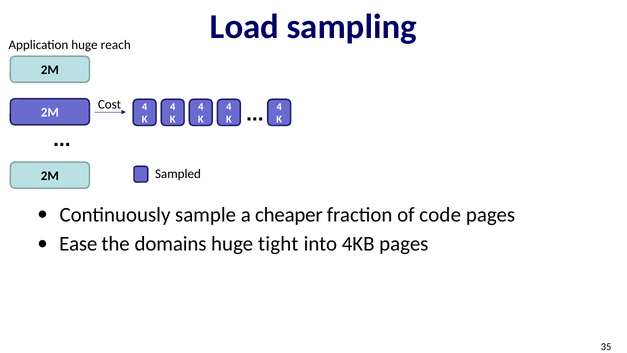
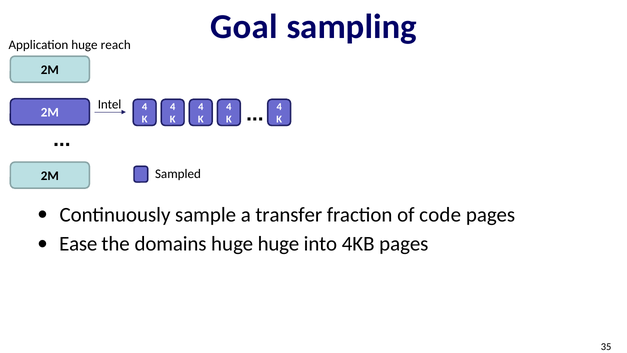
Load: Load -> Goal
Cost: Cost -> Intel
cheaper: cheaper -> transfer
huge tight: tight -> huge
